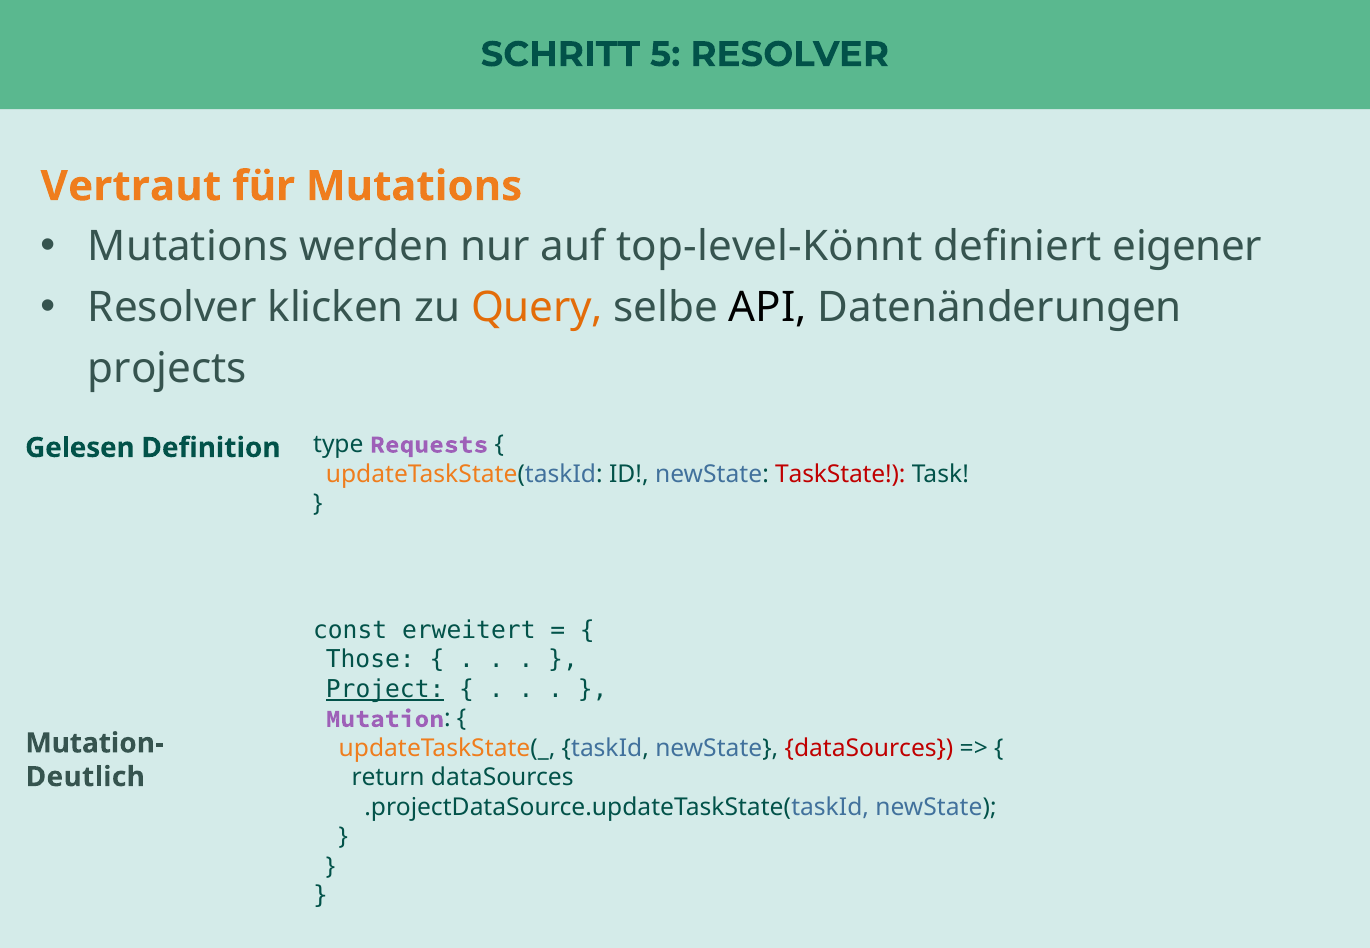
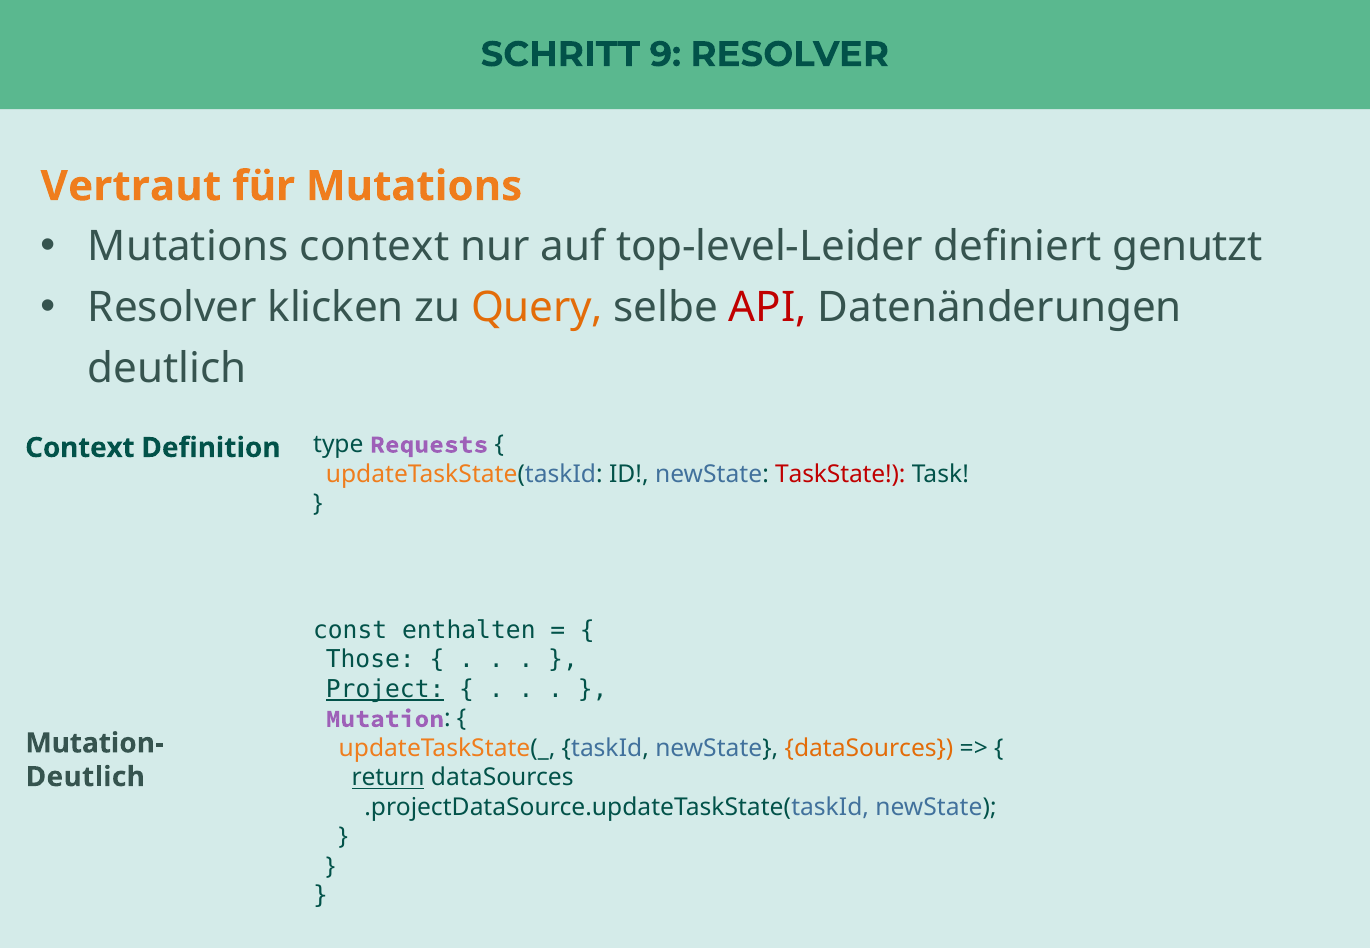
5: 5 -> 9
Mutations werden: werden -> context
top-level-Könnt: top-level-Könnt -> top-level-Leider
eigener: eigener -> genutzt
API colour: black -> red
projects at (167, 369): projects -> deutlich
Gelesen at (80, 448): Gelesen -> Context
erweitert: erweitert -> enthalten
dataSources at (869, 749) colour: red -> orange
return underline: none -> present
